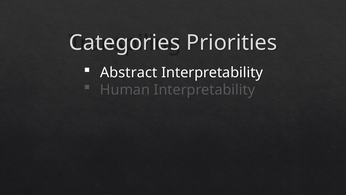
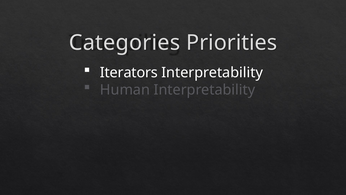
Abstract: Abstract -> Iterators
